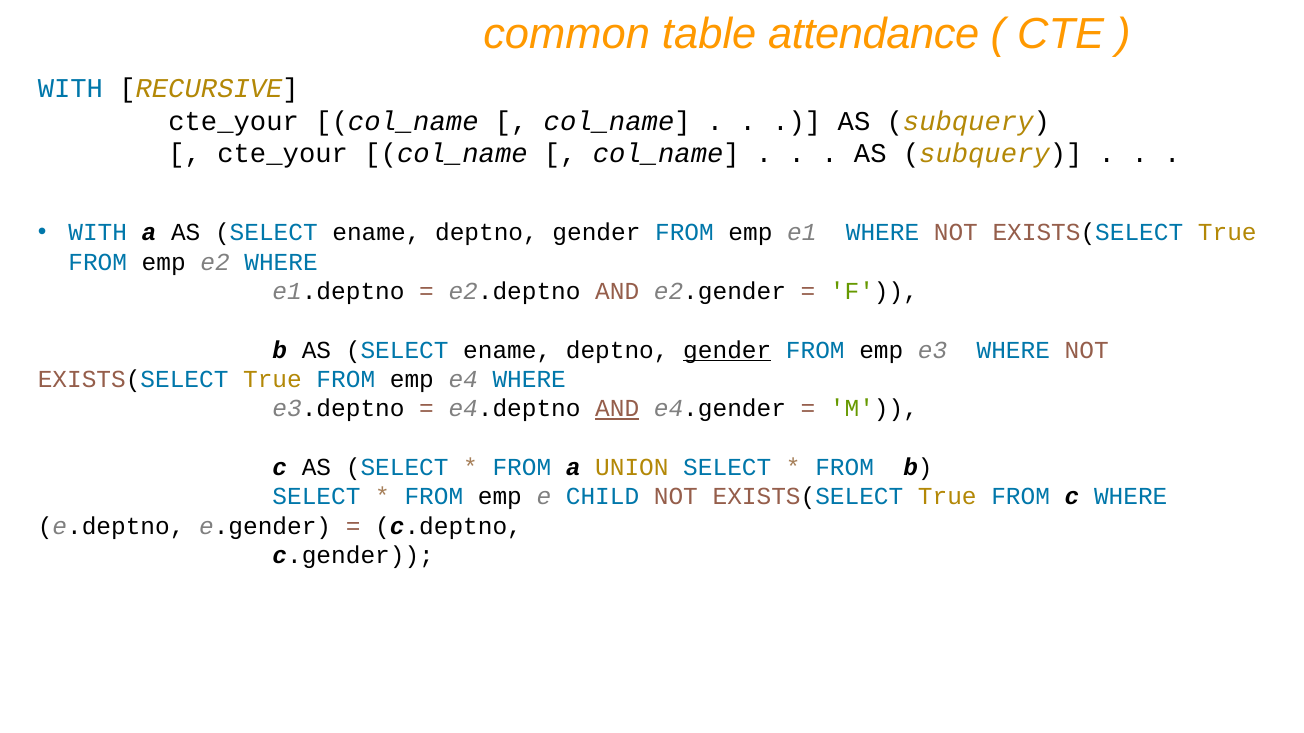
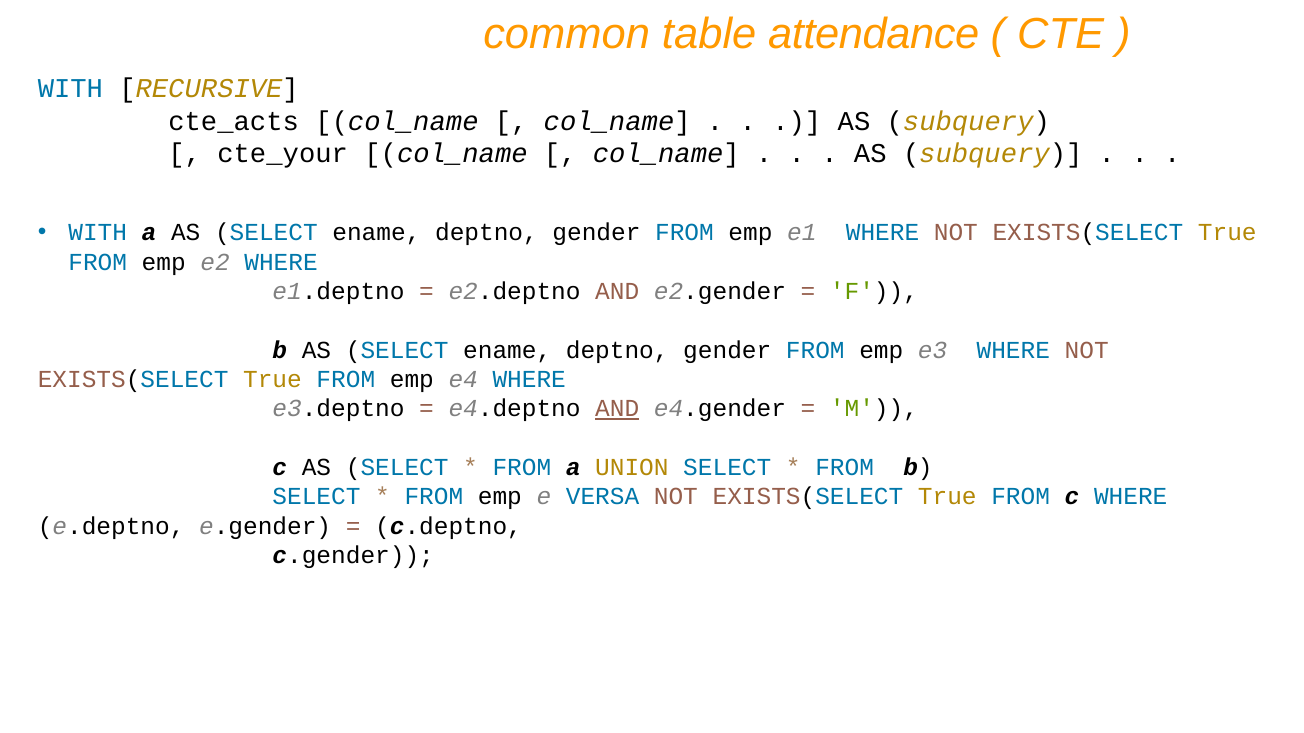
cte_your at (234, 121): cte_your -> cte_acts
gender at (727, 350) underline: present -> none
CHILD: CHILD -> VERSA
